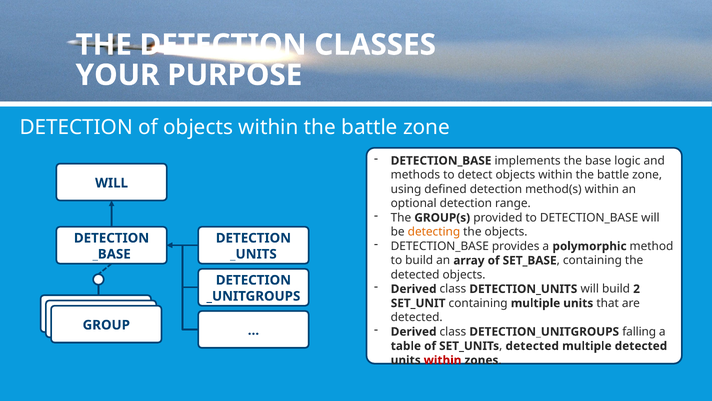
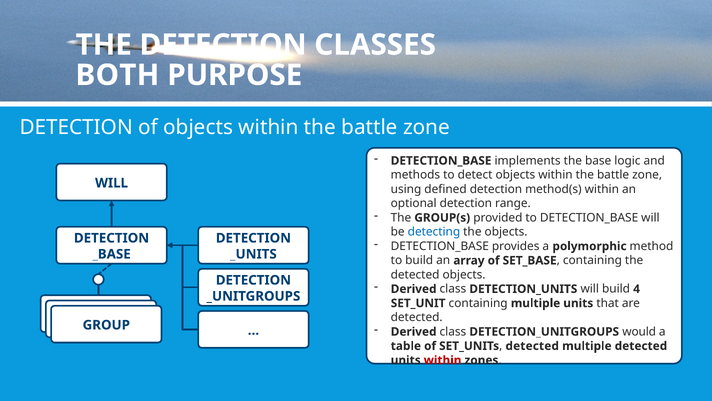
YOUR: YOUR -> BOTH
detecting colour: orange -> blue
2: 2 -> 4
falling: falling -> would
